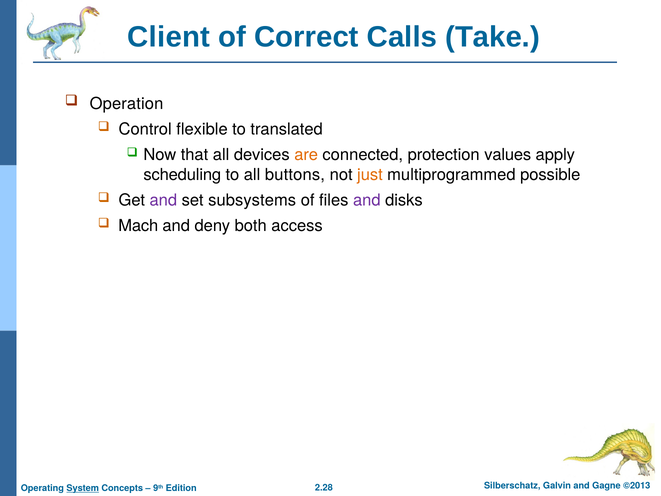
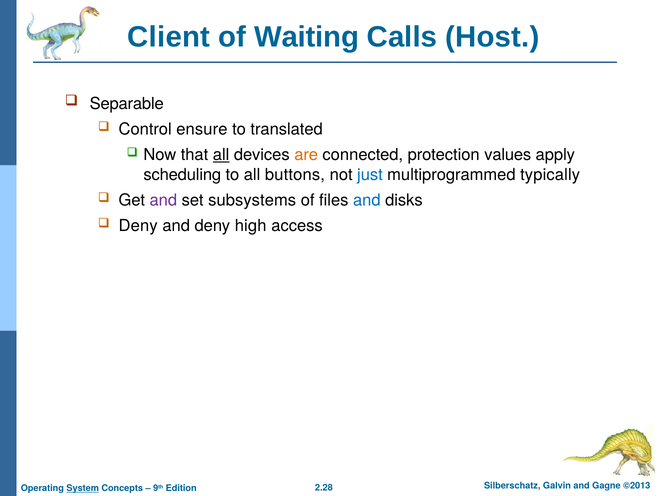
Correct: Correct -> Waiting
Take: Take -> Host
Operation: Operation -> Separable
flexible: flexible -> ensure
all at (221, 155) underline: none -> present
just colour: orange -> blue
possible: possible -> typically
and at (367, 200) colour: purple -> blue
Mach at (138, 226): Mach -> Deny
both: both -> high
